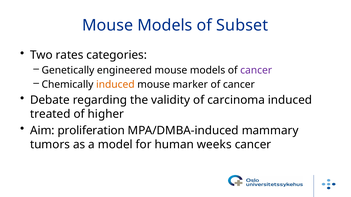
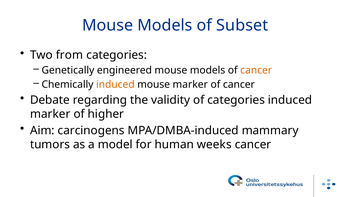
rates: rates -> from
cancer at (256, 70) colour: purple -> orange
of carcinoma: carcinoma -> categories
treated at (50, 114): treated -> marker
proliferation: proliferation -> carcinogens
